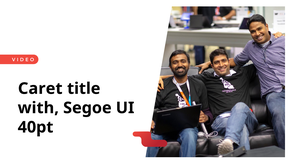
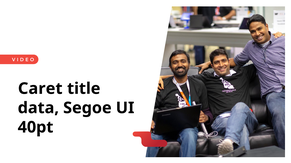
with: with -> data
